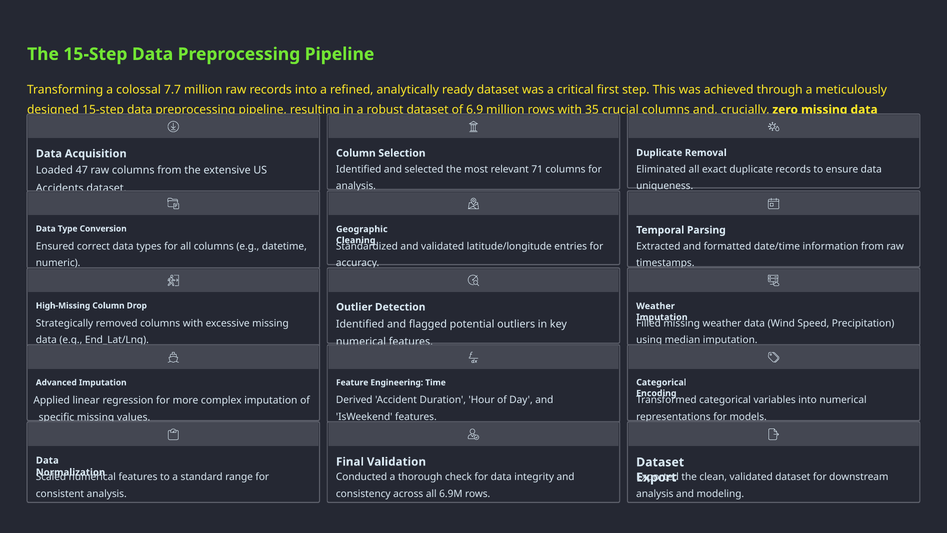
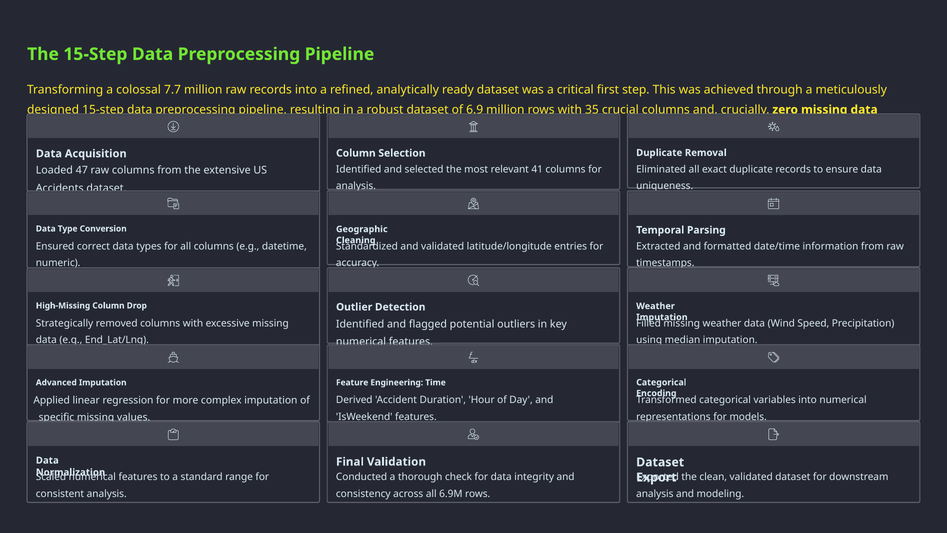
71: 71 -> 41
